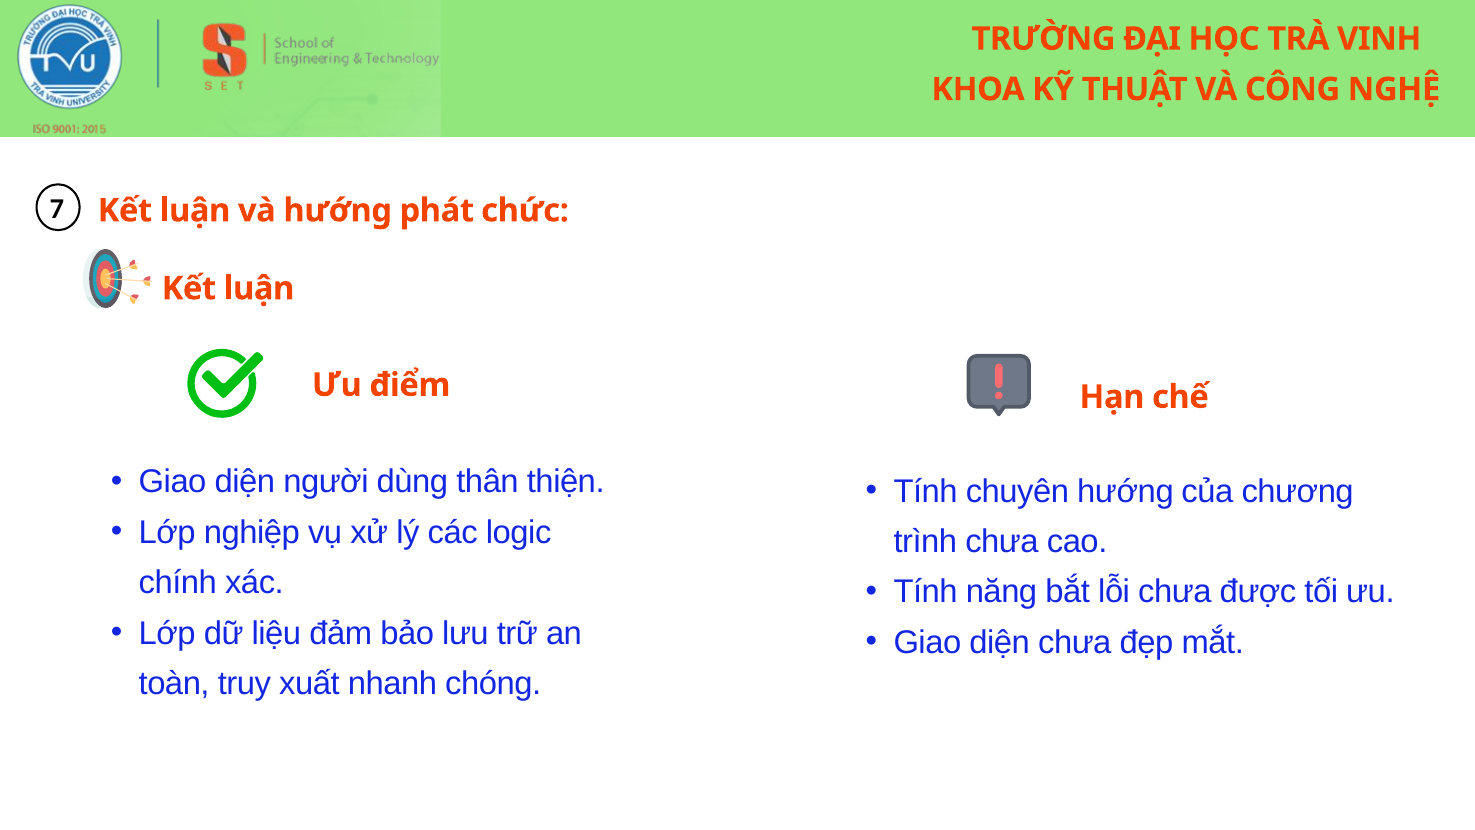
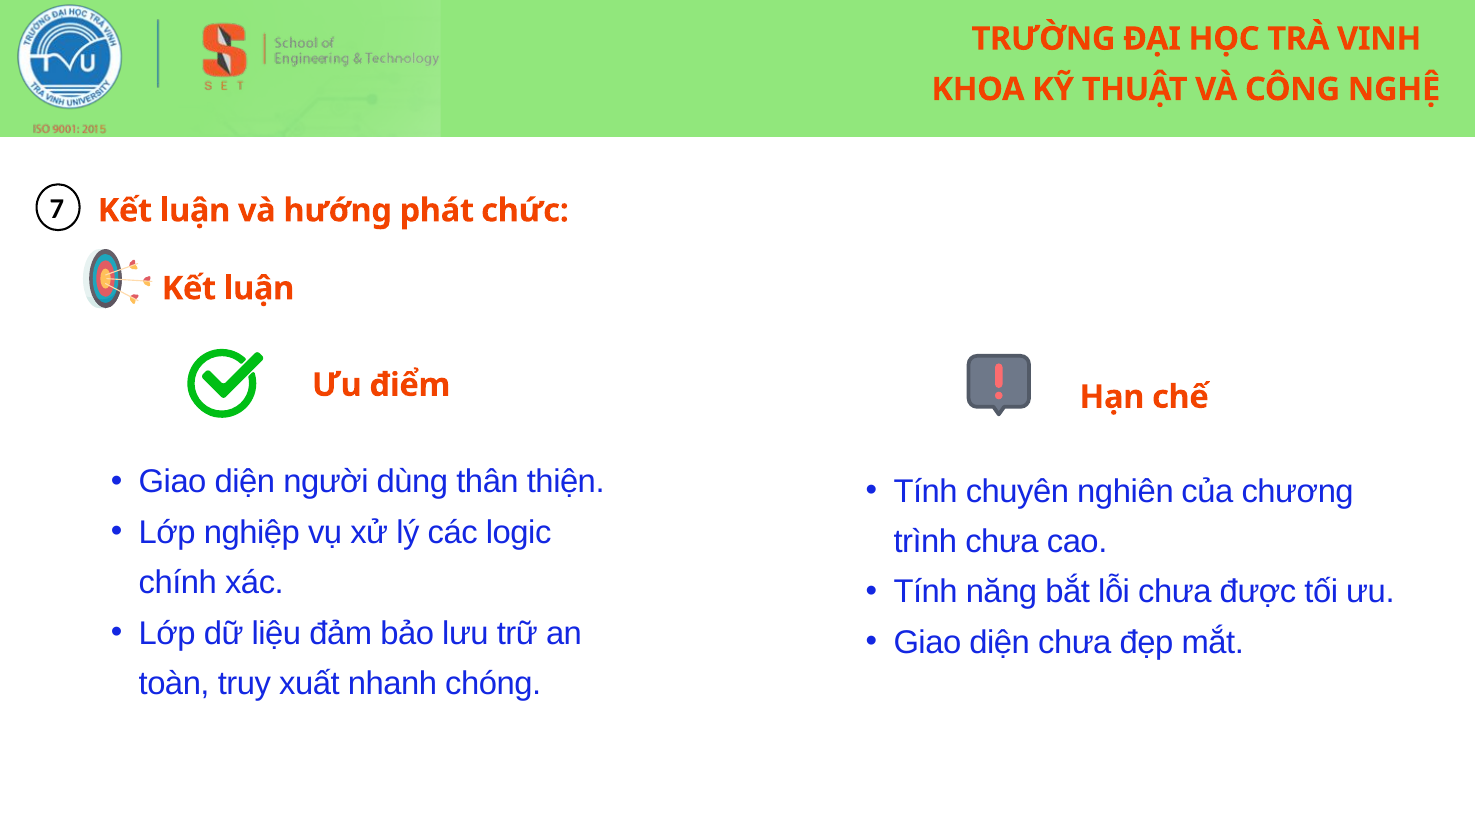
chuyên hướng: hướng -> nghiên
